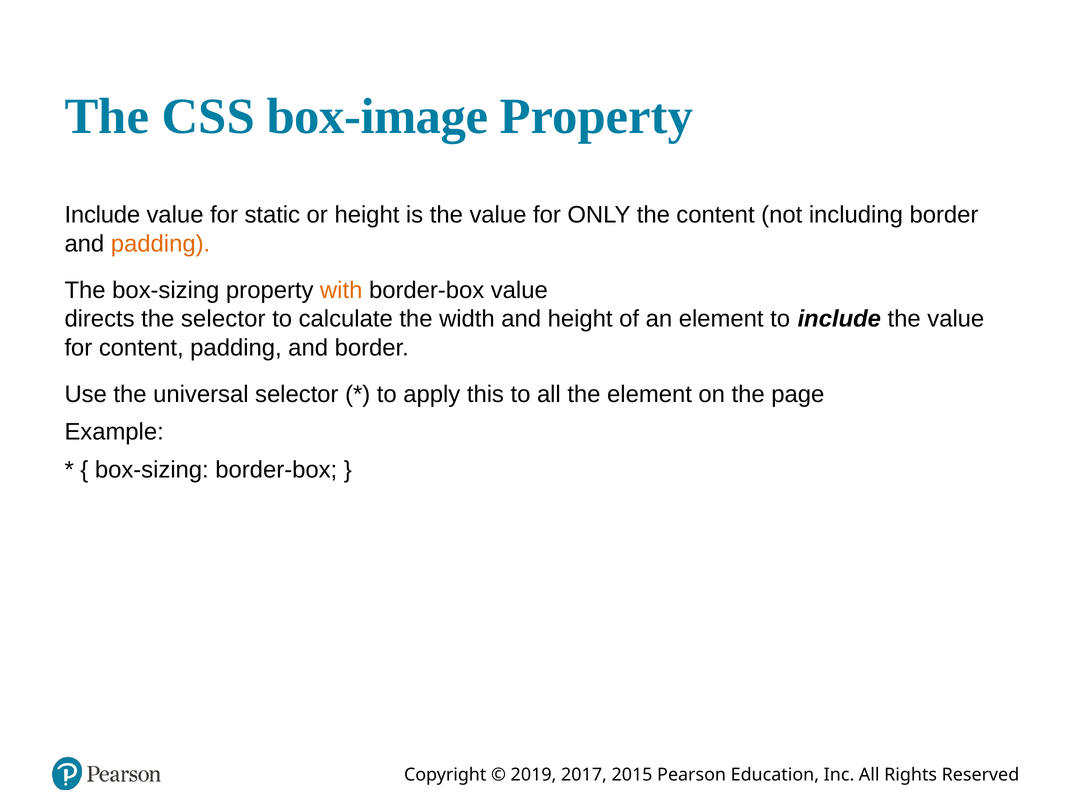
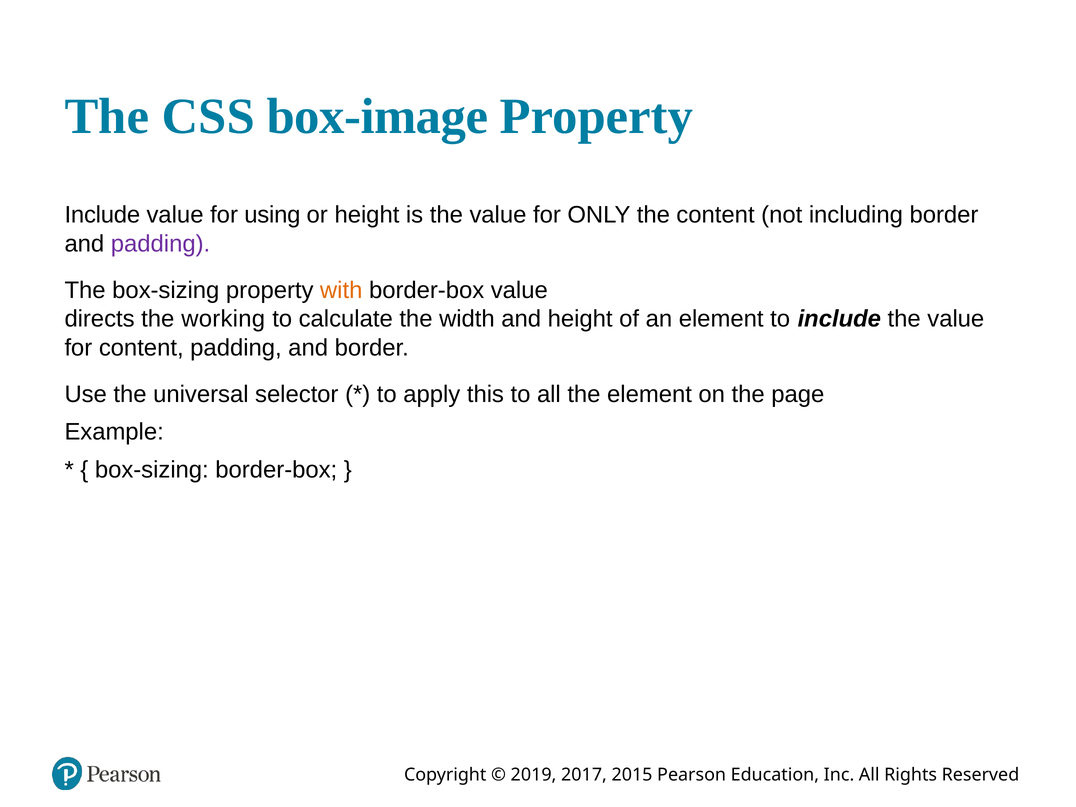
static: static -> using
padding at (161, 244) colour: orange -> purple
the selector: selector -> working
